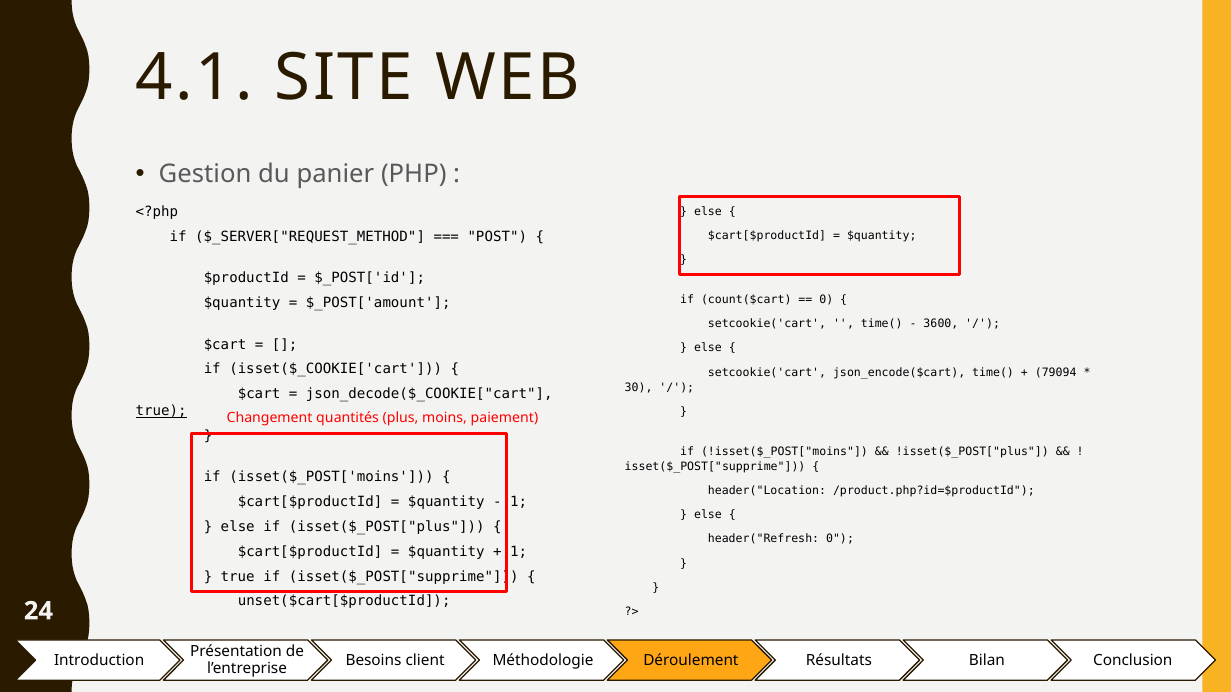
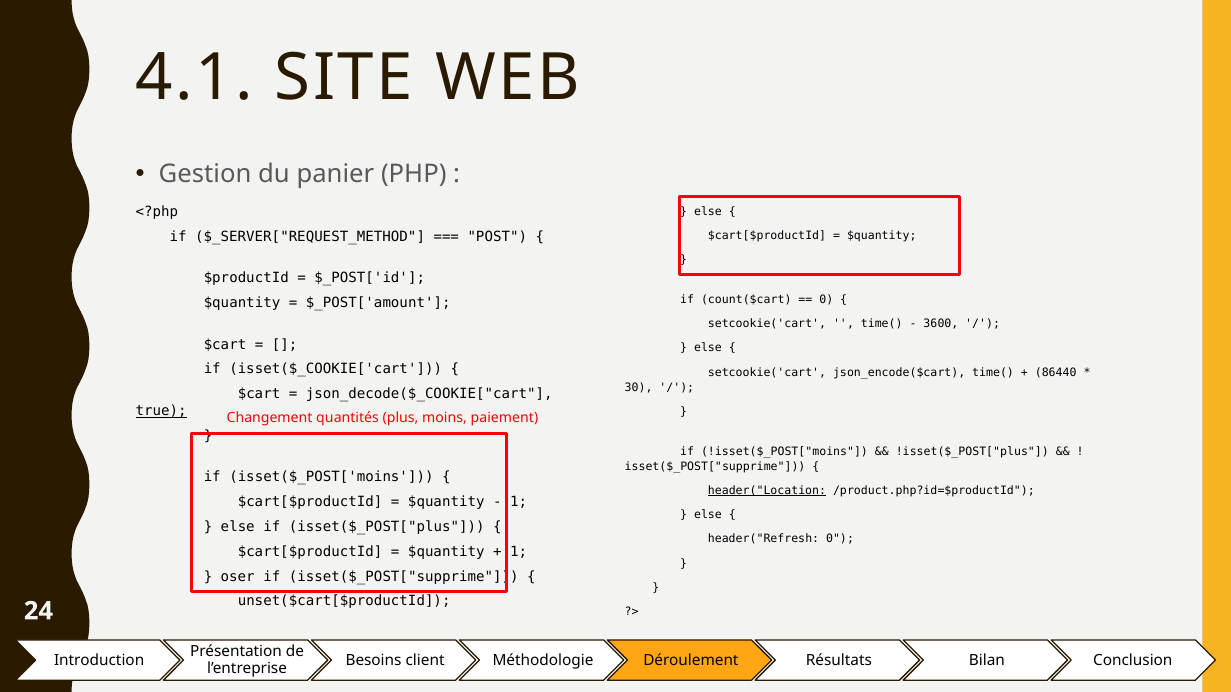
79094: 79094 -> 86440
header("Location underline: none -> present
true at (238, 577): true -> oser
